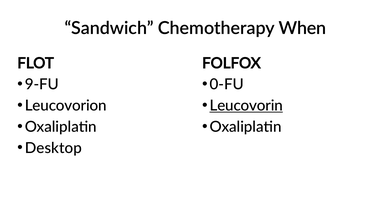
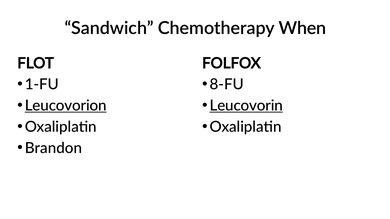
9-FU: 9-FU -> 1-FU
0-FU: 0-FU -> 8-FU
Leucovorion underline: none -> present
Desktop: Desktop -> Brandon
